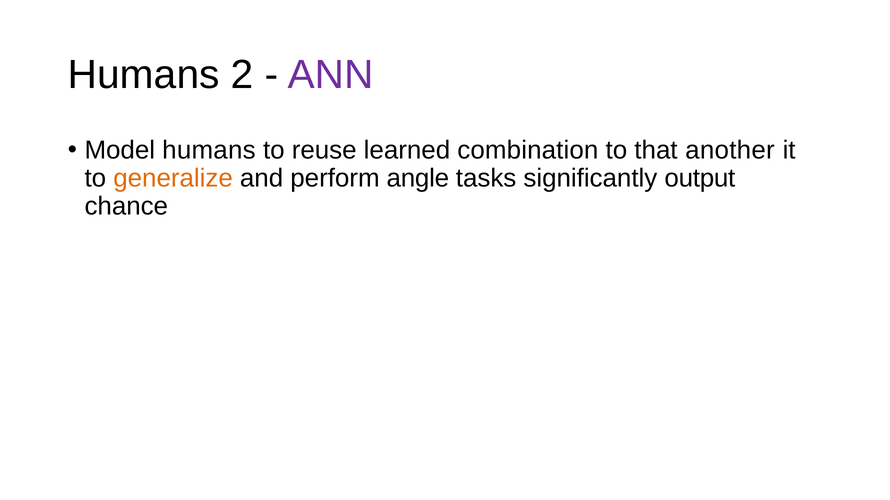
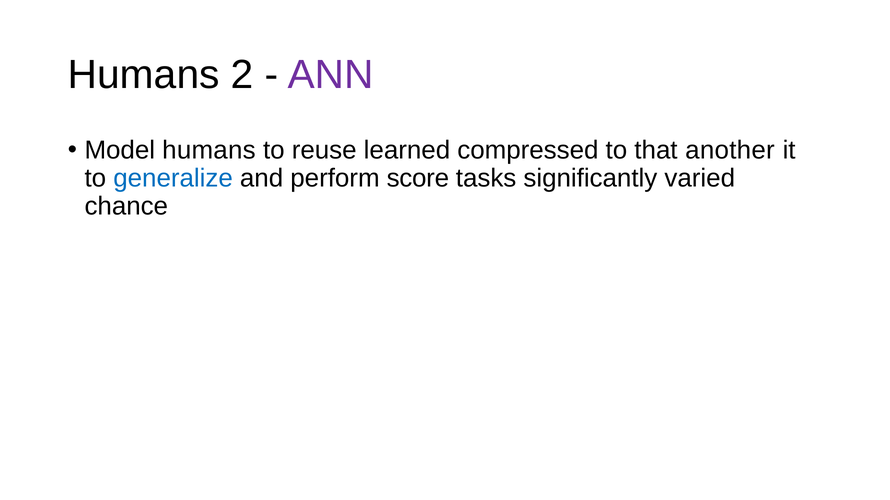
combination: combination -> compressed
generalize colour: orange -> blue
angle: angle -> score
output: output -> varied
